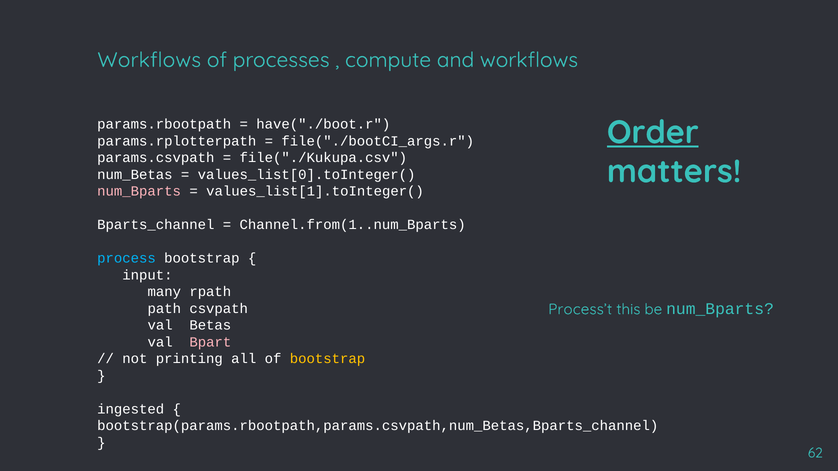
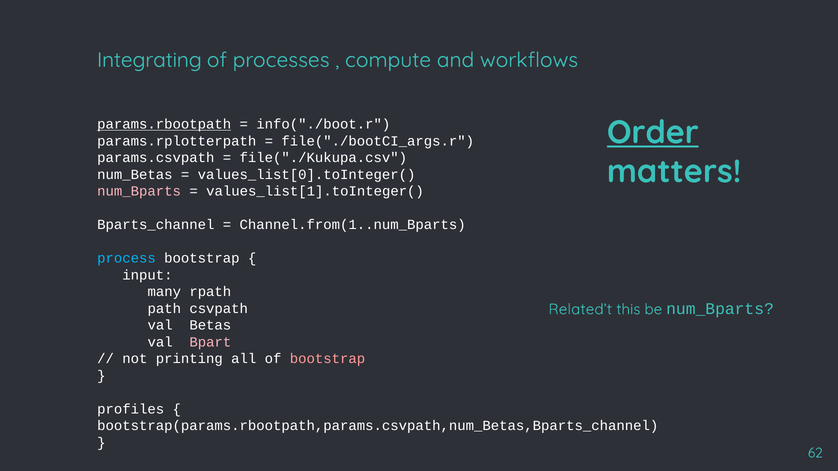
Workflows at (149, 60): Workflows -> Integrating
params.rbootpath underline: none -> present
have("./boot.r: have("./boot.r -> info("./boot.r
Process’t: Process’t -> Related’t
bootstrap at (328, 359) colour: yellow -> pink
ingested: ingested -> profiles
